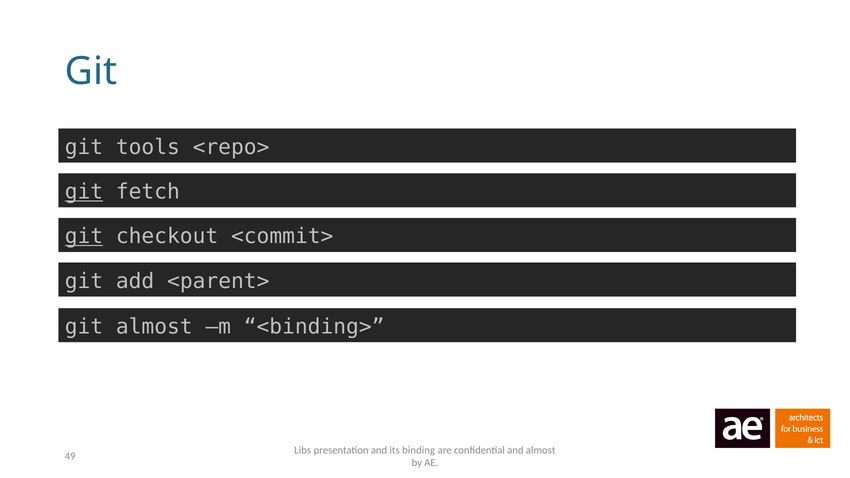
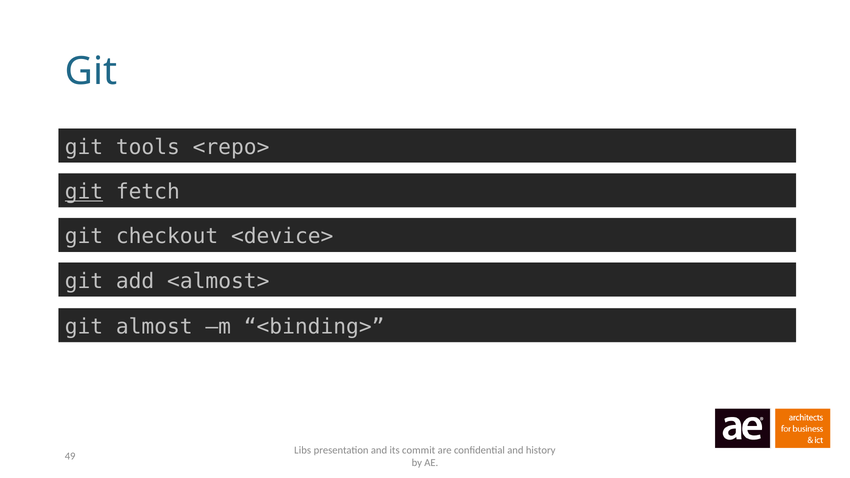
git at (84, 236) underline: present -> none
<commit>: <commit> -> <device>
<parent>: <parent> -> <almost>
binding: binding -> commit
and almost: almost -> history
